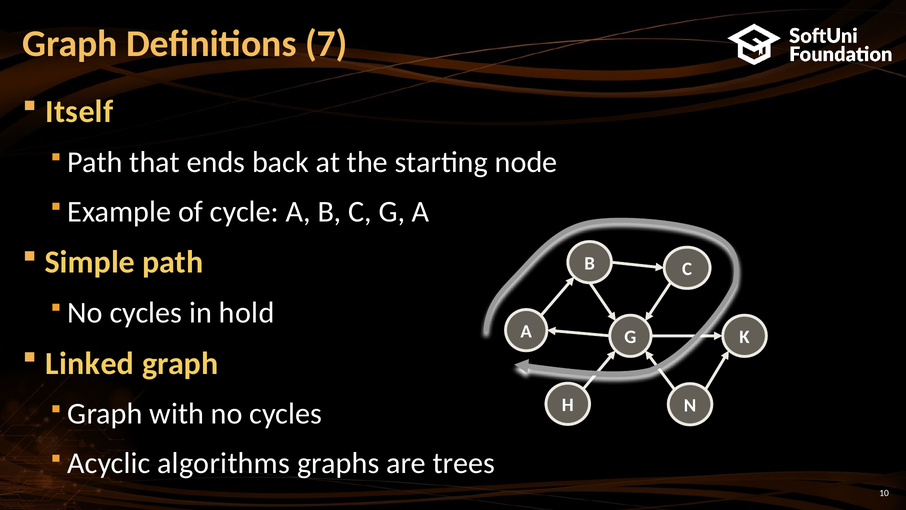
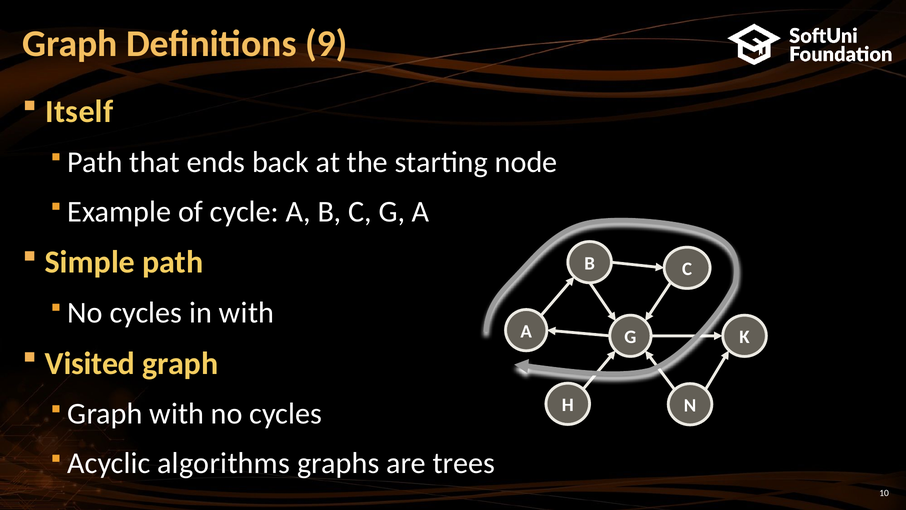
7: 7 -> 9
in hold: hold -> with
Linked: Linked -> Visited
